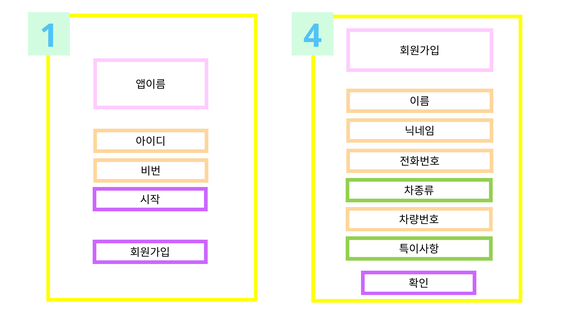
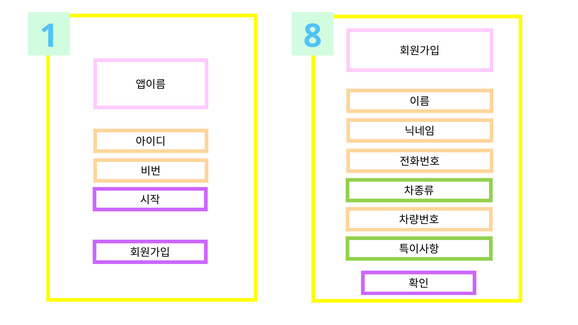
4: 4 -> 8
